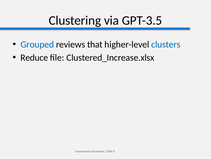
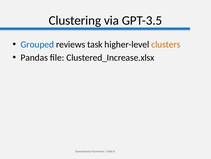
that: that -> task
clusters colour: blue -> orange
Reduce: Reduce -> Pandas
